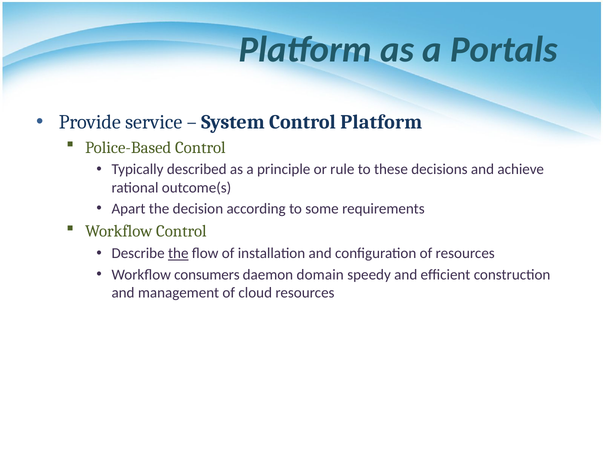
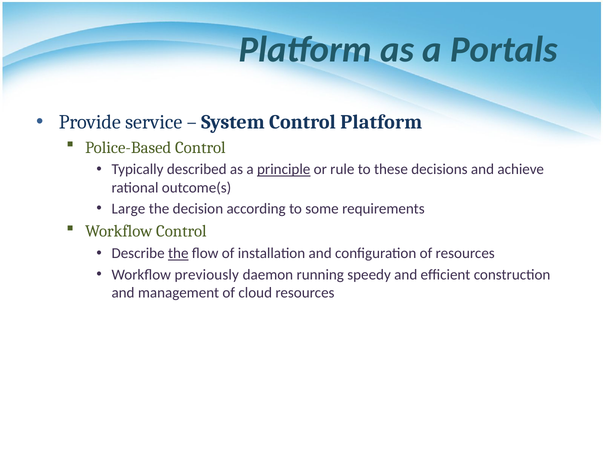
principle underline: none -> present
Apart: Apart -> Large
consumers: consumers -> previously
domain: domain -> running
